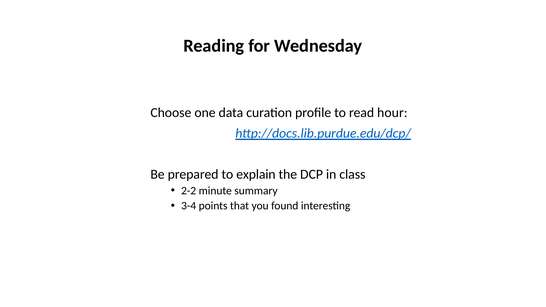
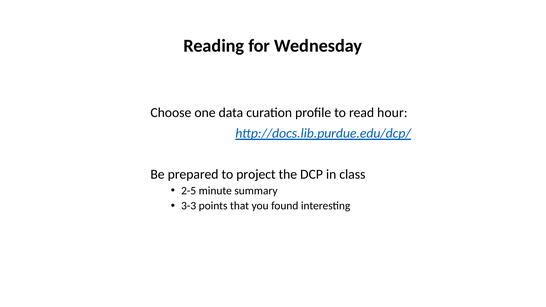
explain: explain -> project
2-2: 2-2 -> 2-5
3-4: 3-4 -> 3-3
